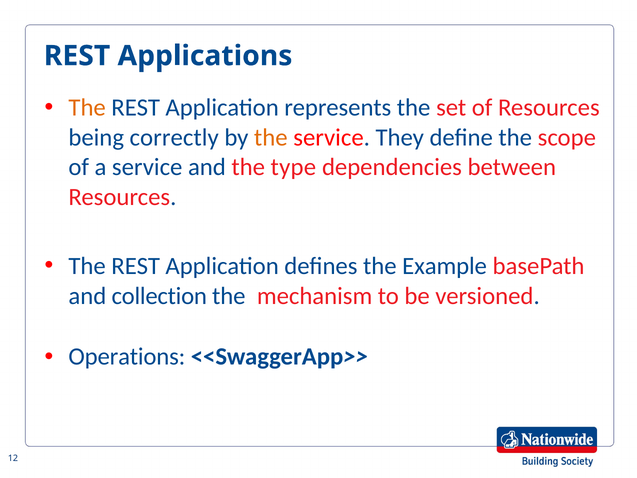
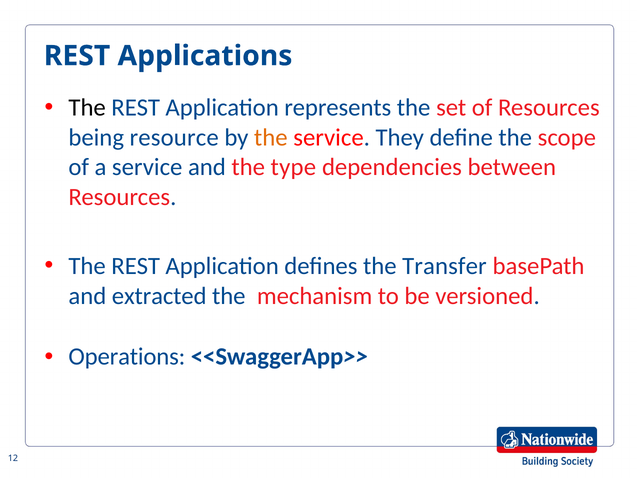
The at (87, 108) colour: orange -> black
correctly: correctly -> resource
Example: Example -> Transfer
collection: collection -> extracted
